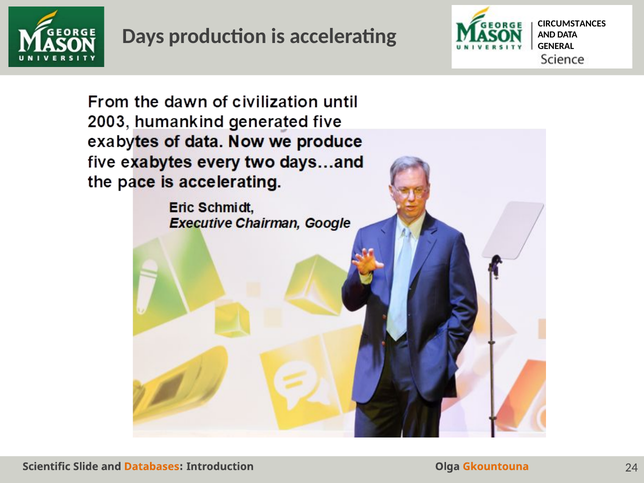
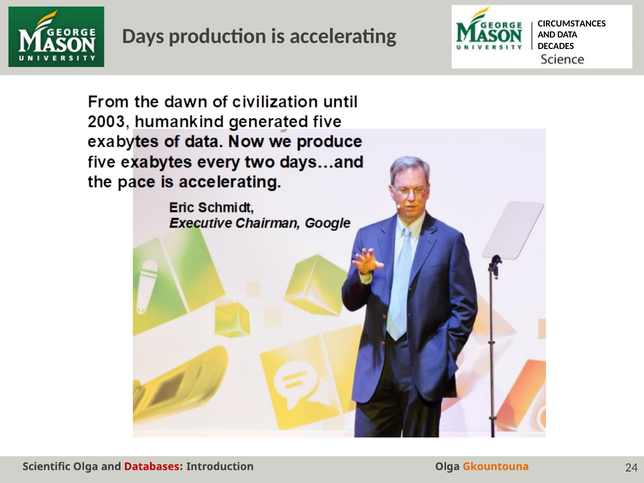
GENERAL: GENERAL -> DECADES
Scientific Slide: Slide -> Olga
Databases colour: orange -> red
